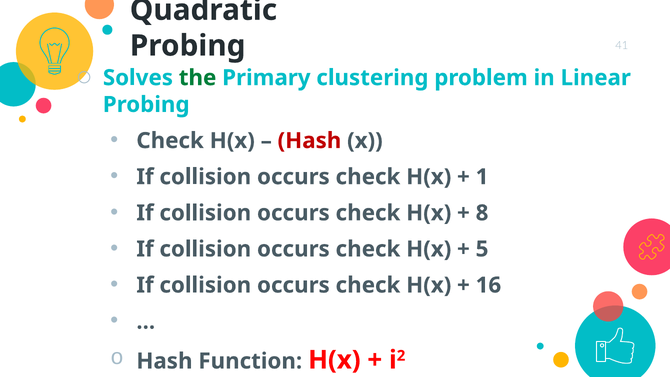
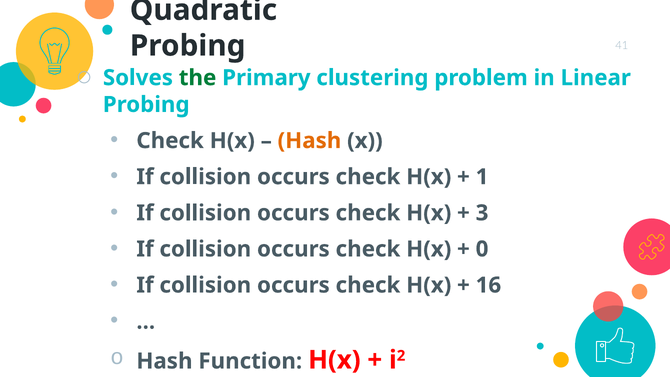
Hash at (309, 141) colour: red -> orange
8: 8 -> 3
5: 5 -> 0
